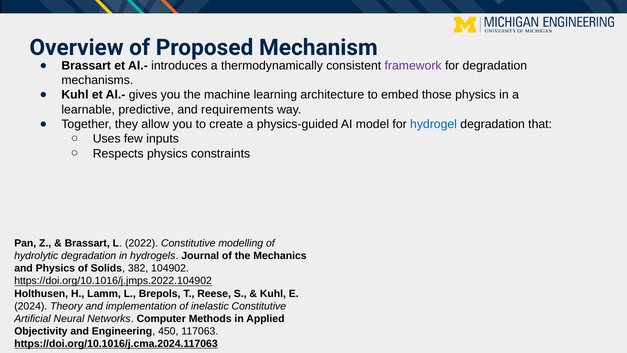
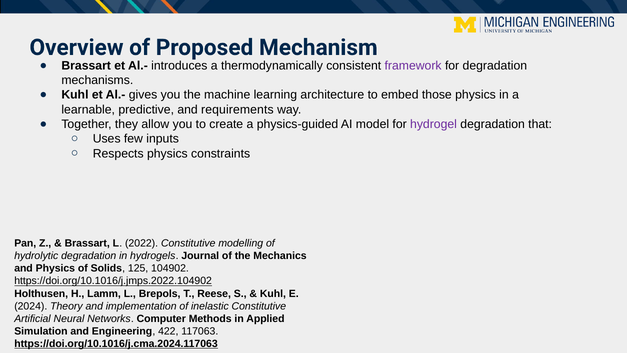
hydrogel colour: blue -> purple
382: 382 -> 125
Objectivity: Objectivity -> Simulation
450: 450 -> 422
